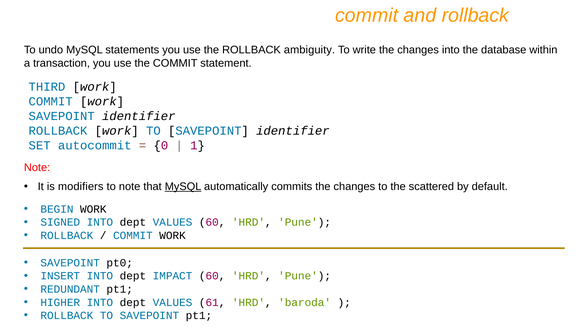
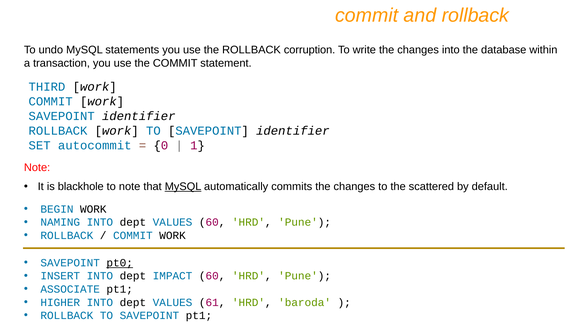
ambiguity: ambiguity -> corruption
modifiers: modifiers -> blackhole
SIGNED: SIGNED -> NAMING
pt0 underline: none -> present
REDUNDANT: REDUNDANT -> ASSOCIATE
